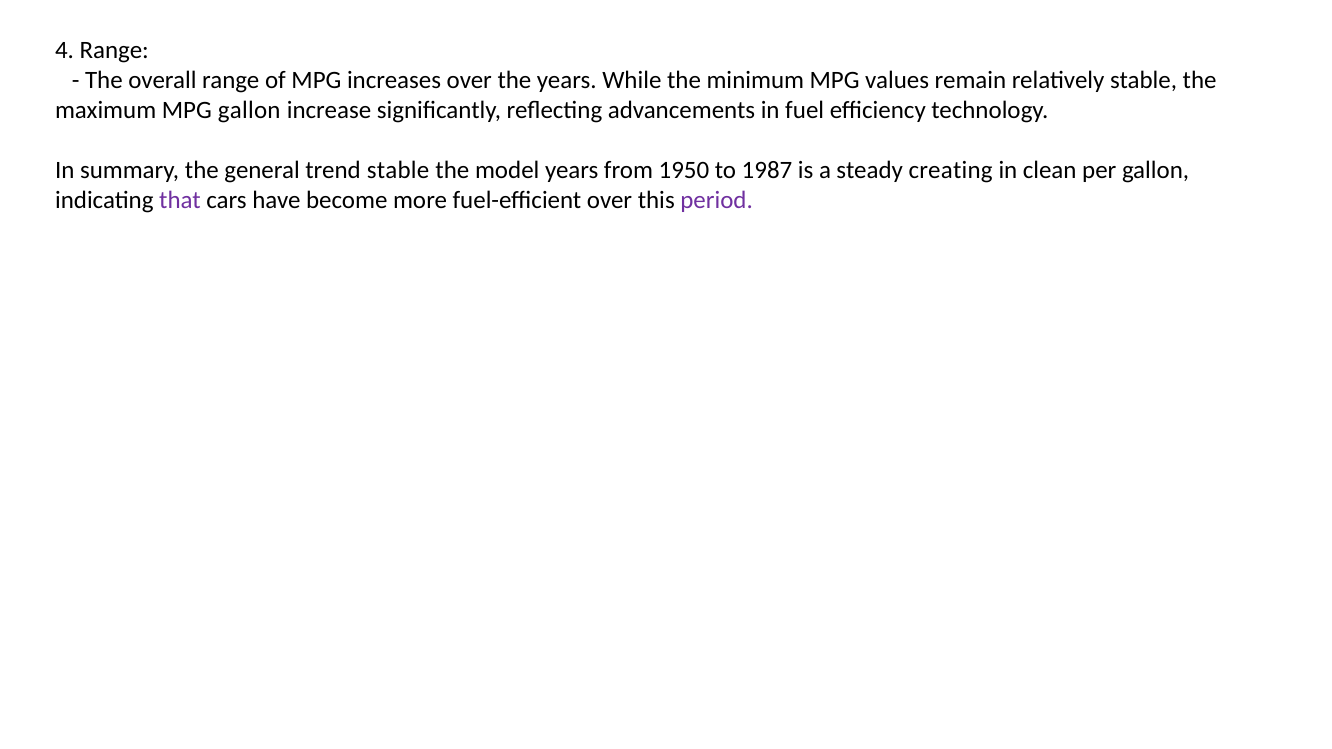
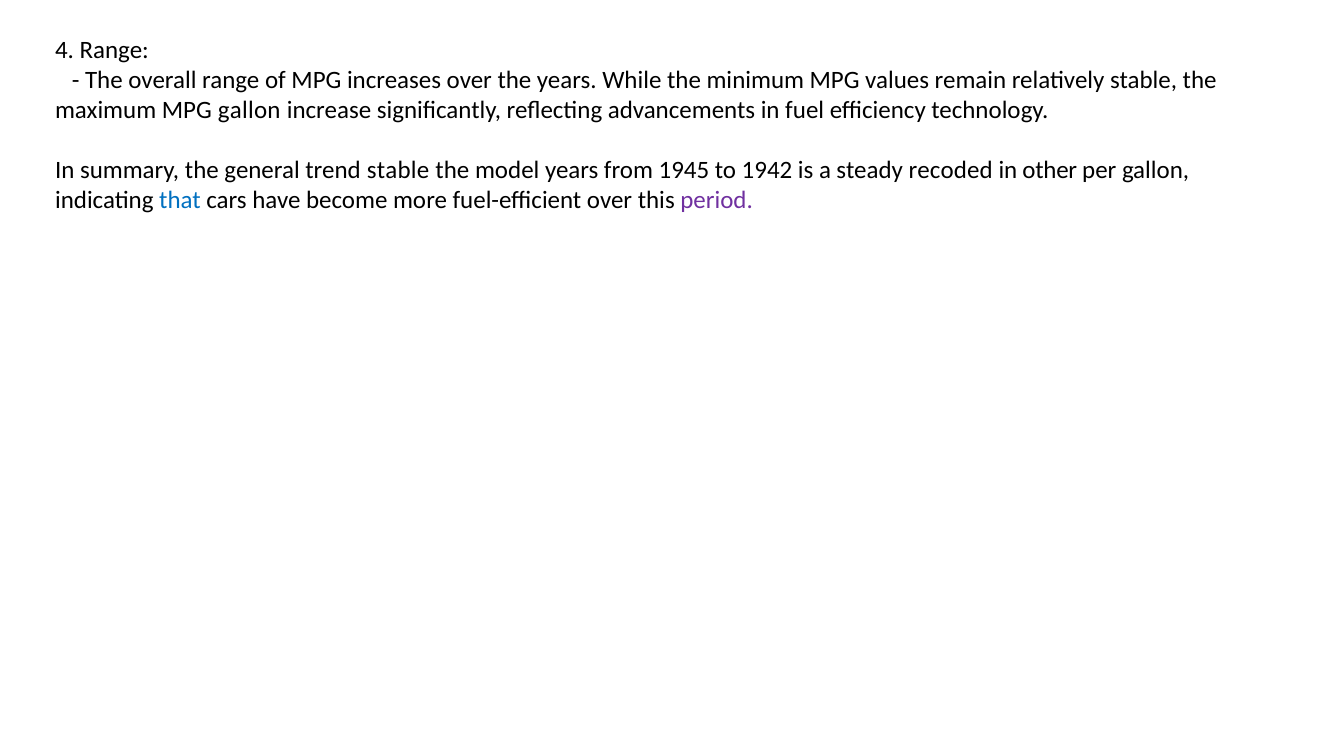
1950: 1950 -> 1945
1987: 1987 -> 1942
creating: creating -> recoded
clean: clean -> other
that colour: purple -> blue
